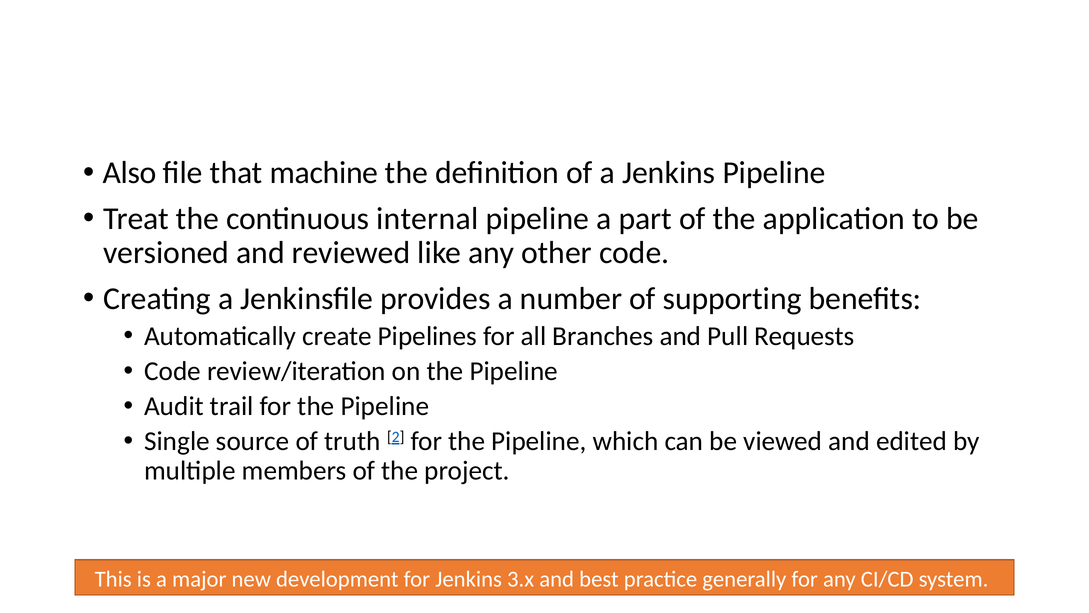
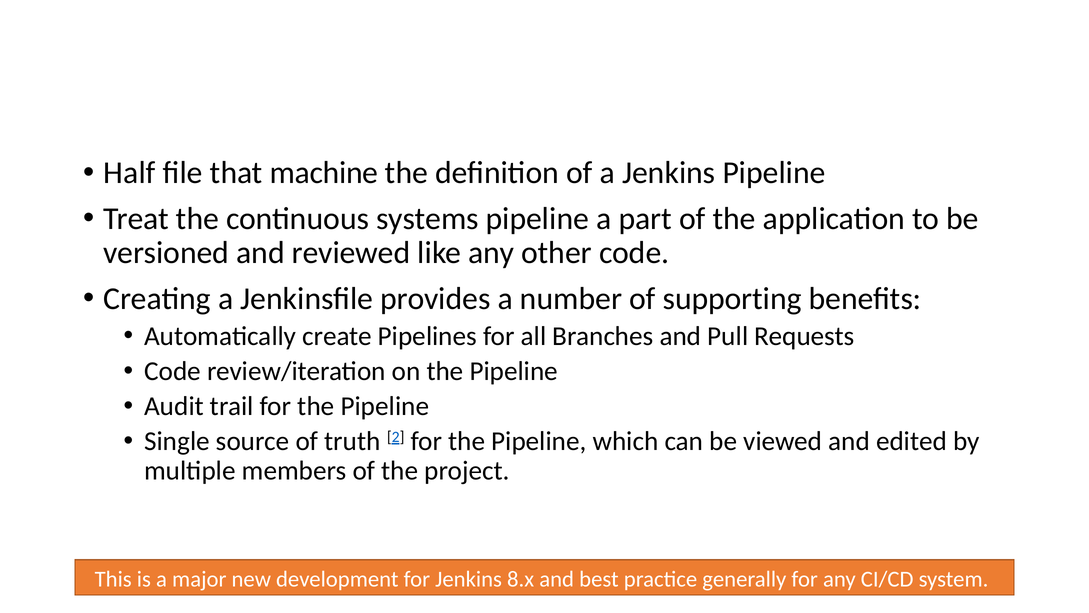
Also: Also -> Half
internal: internal -> systems
3.x: 3.x -> 8.x
